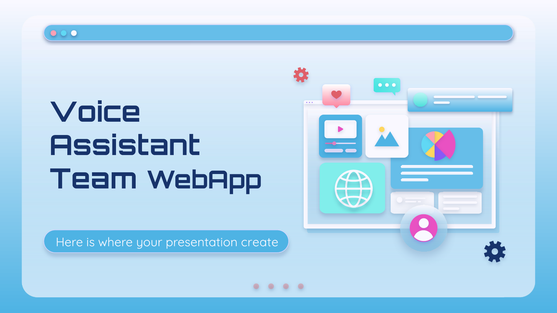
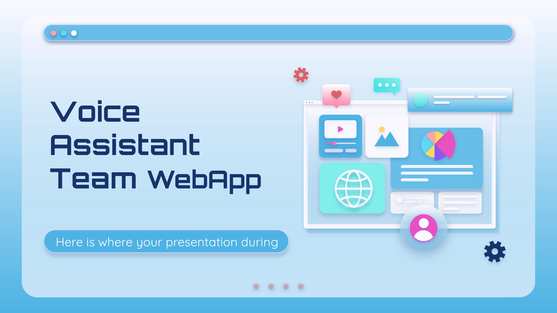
create: create -> during
